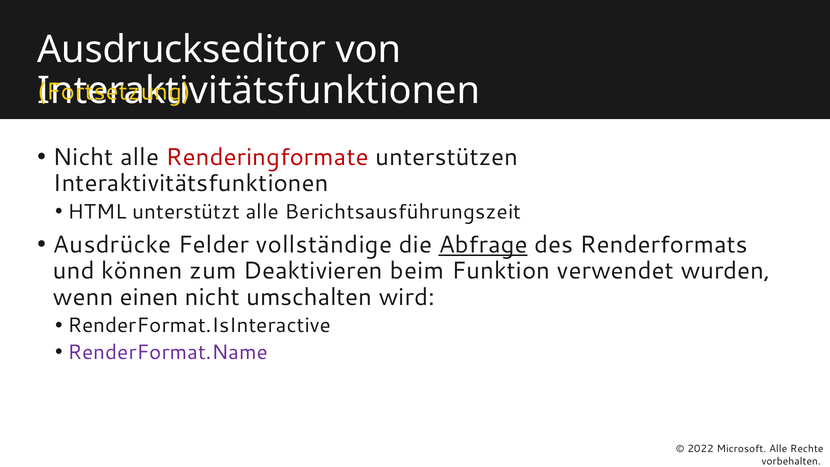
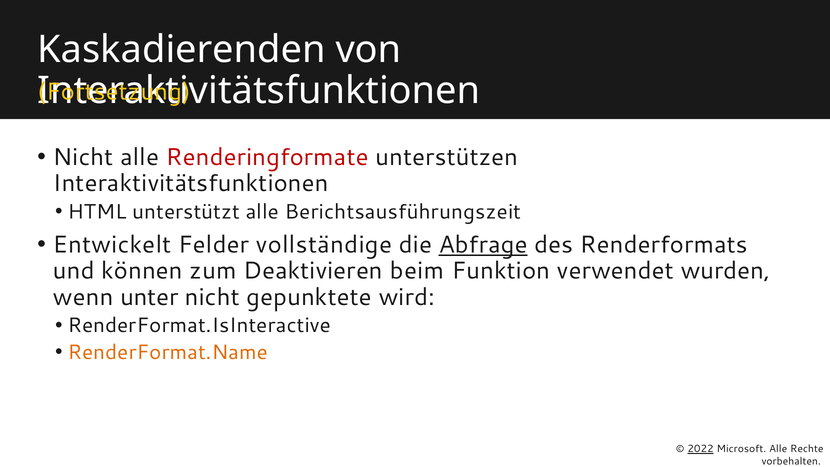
Ausdruckseditor: Ausdruckseditor -> Kaskadierenden
Ausdrücke: Ausdrücke -> Entwickelt
einen: einen -> unter
umschalten: umschalten -> gepunktete
RenderFormat.Name colour: purple -> orange
2022 underline: none -> present
